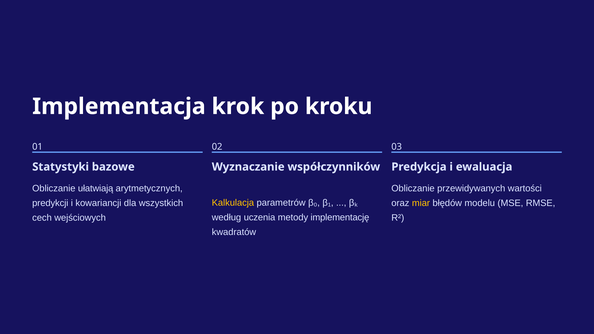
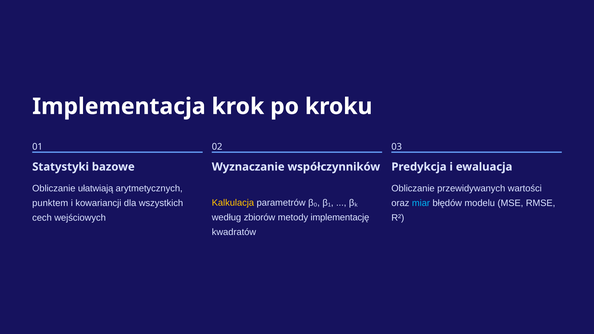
miar colour: yellow -> light blue
predykcji: predykcji -> punktem
uczenia: uczenia -> zbiorów
